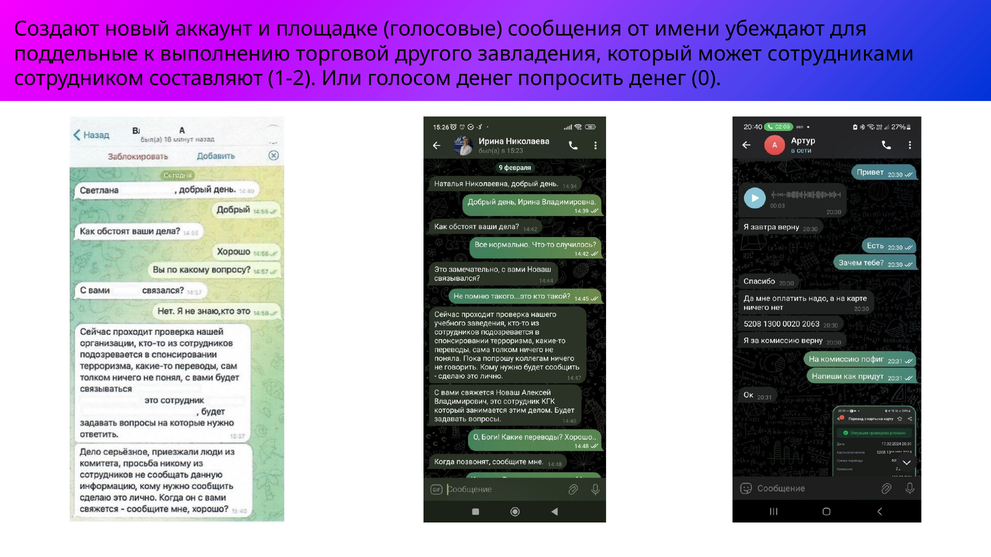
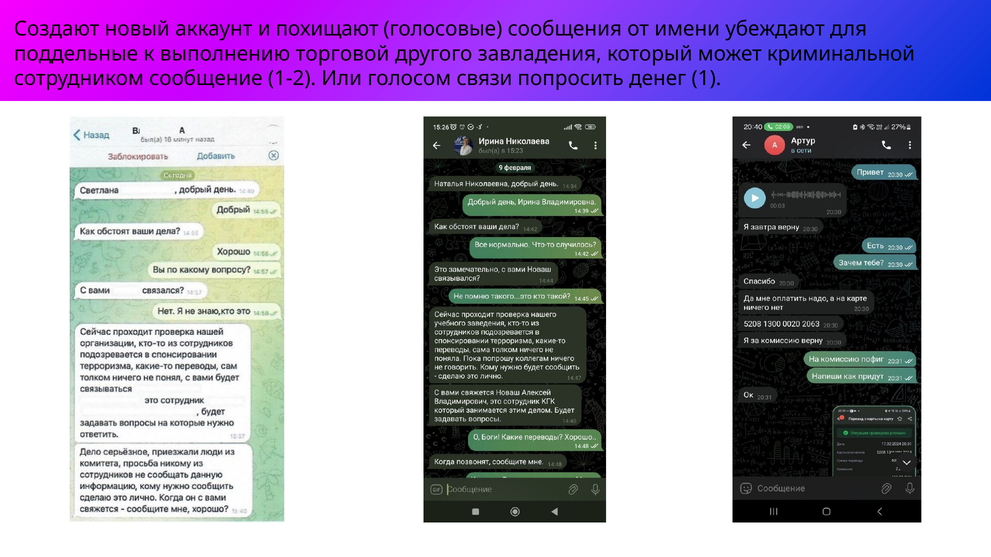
площадке: площадке -> похищают
сотрудниками: сотрудниками -> криминальной
составляют: составляют -> сообщение
голосом денег: денег -> связи
0: 0 -> 1
